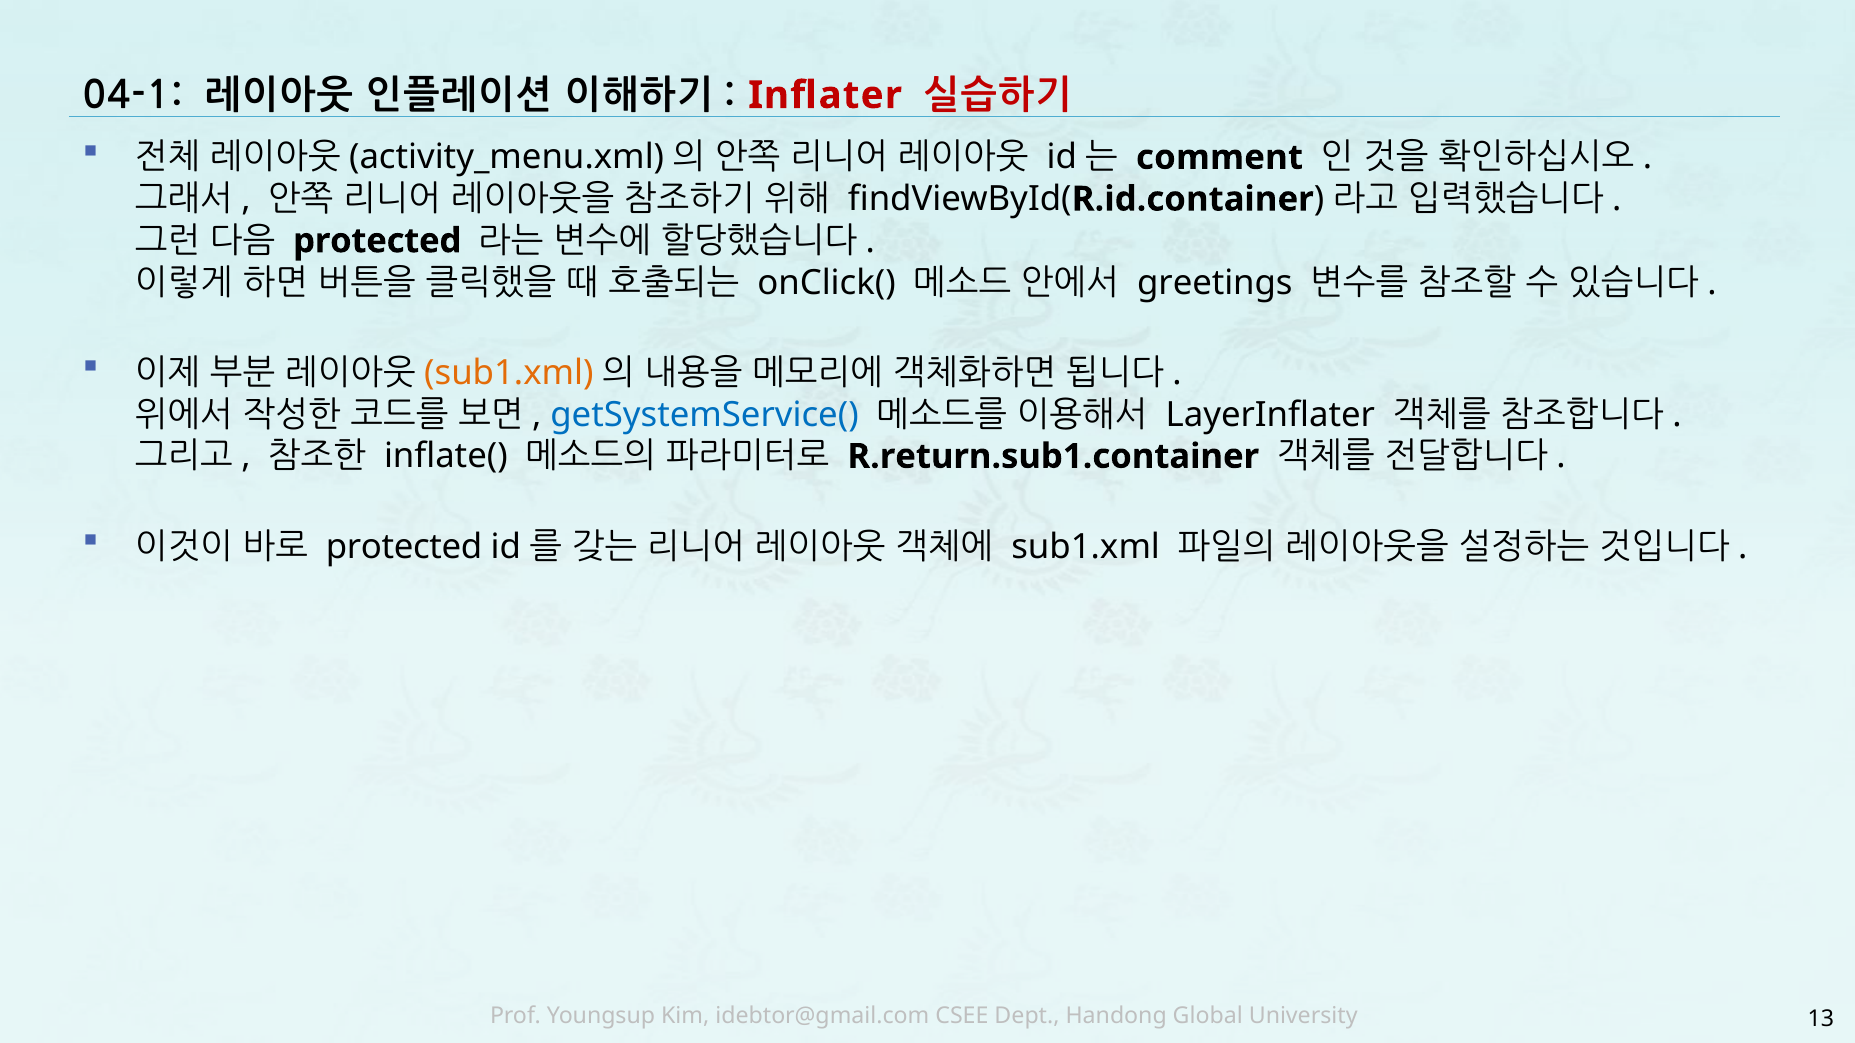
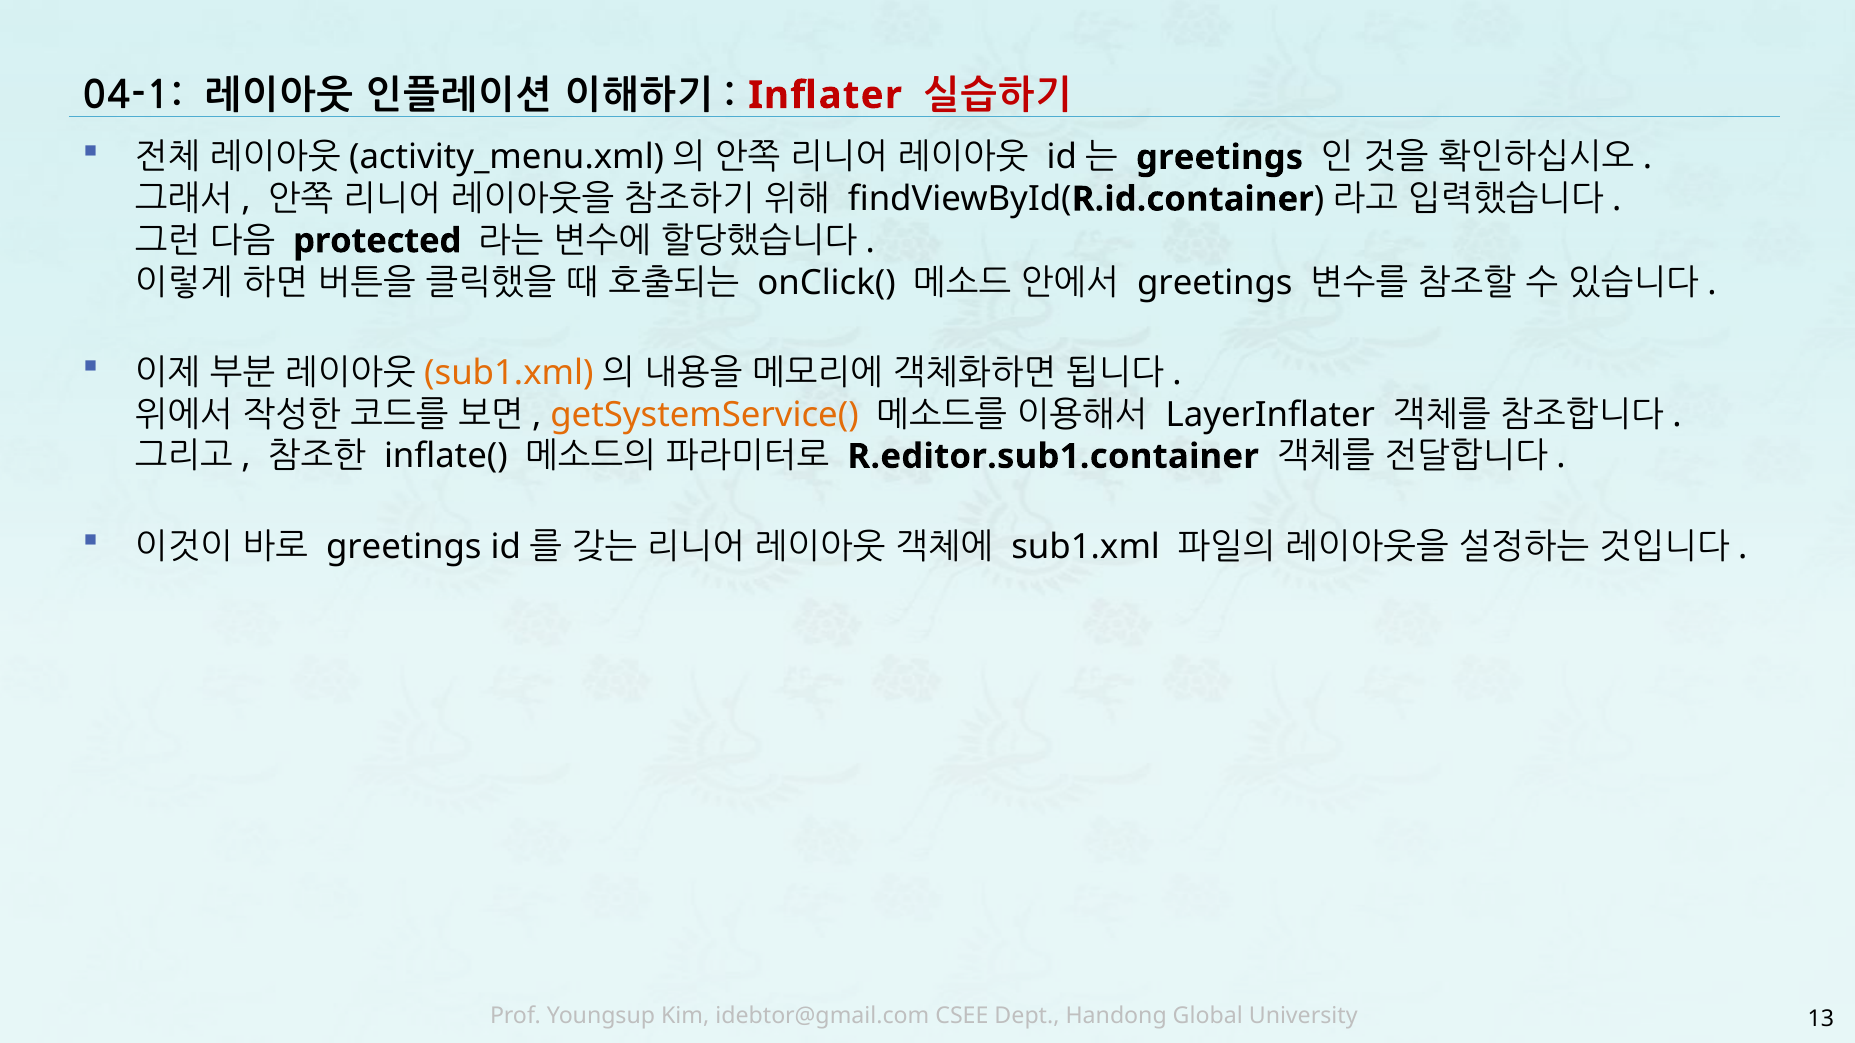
comment at (1219, 157): comment -> greetings
getSystemService( colour: blue -> orange
R.return.sub1.container: R.return.sub1.container -> R.editor.sub1.container
protected at (404, 547): protected -> greetings
